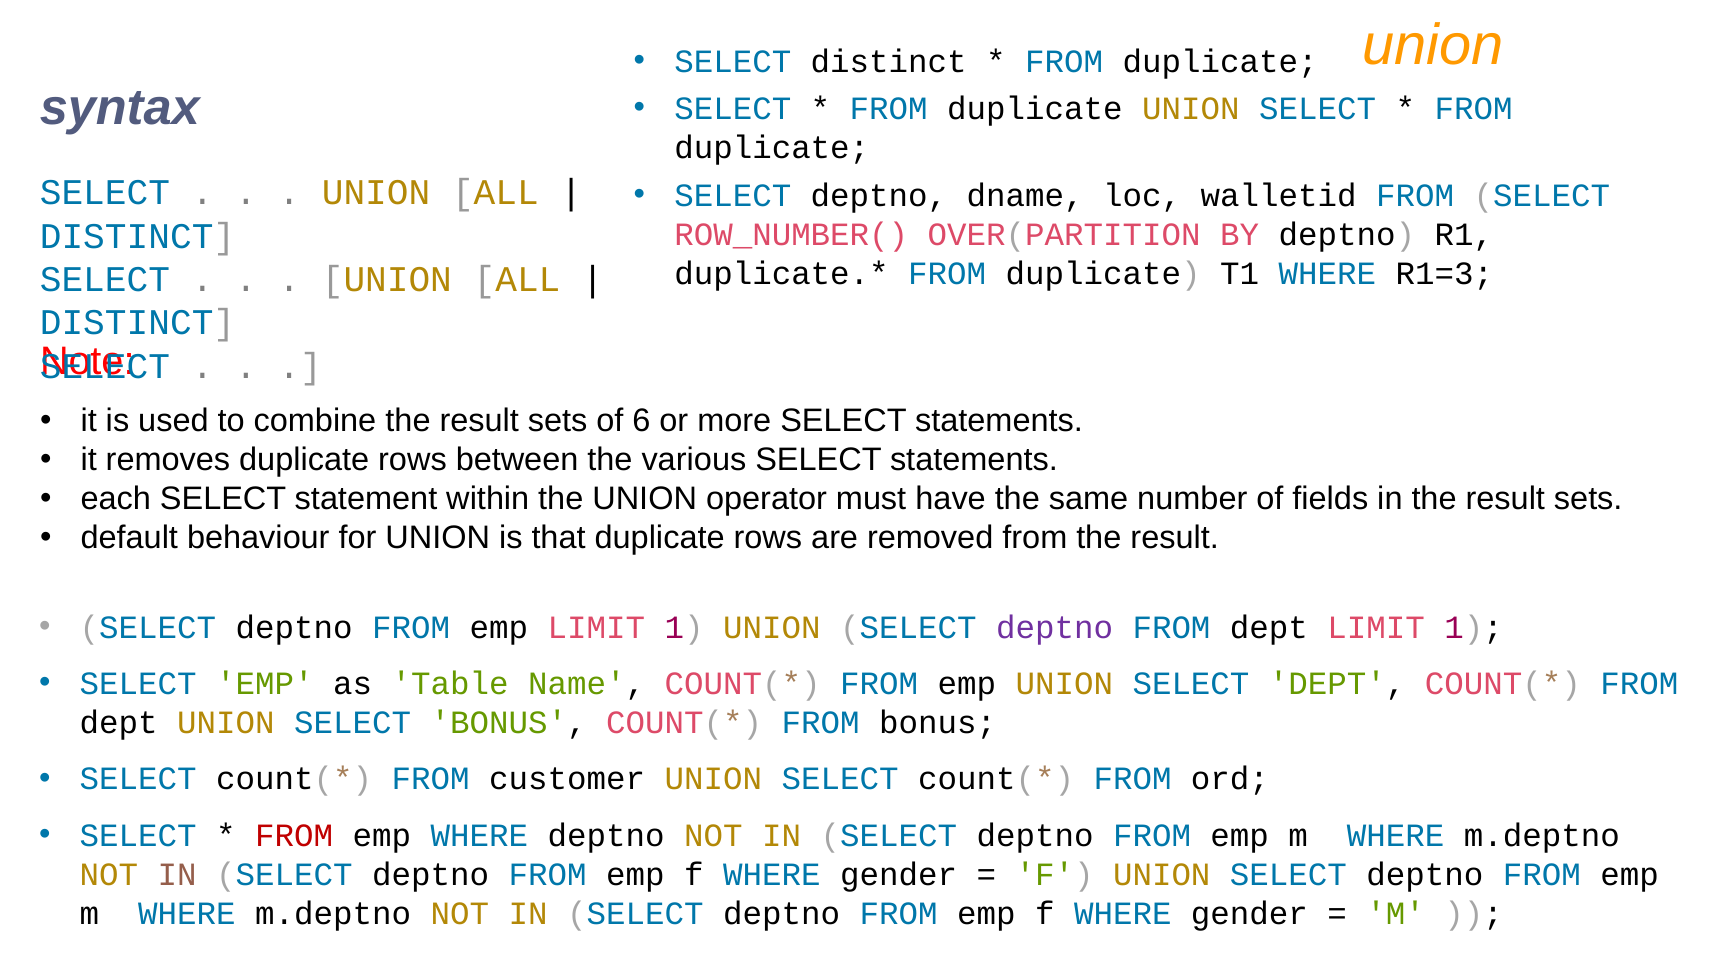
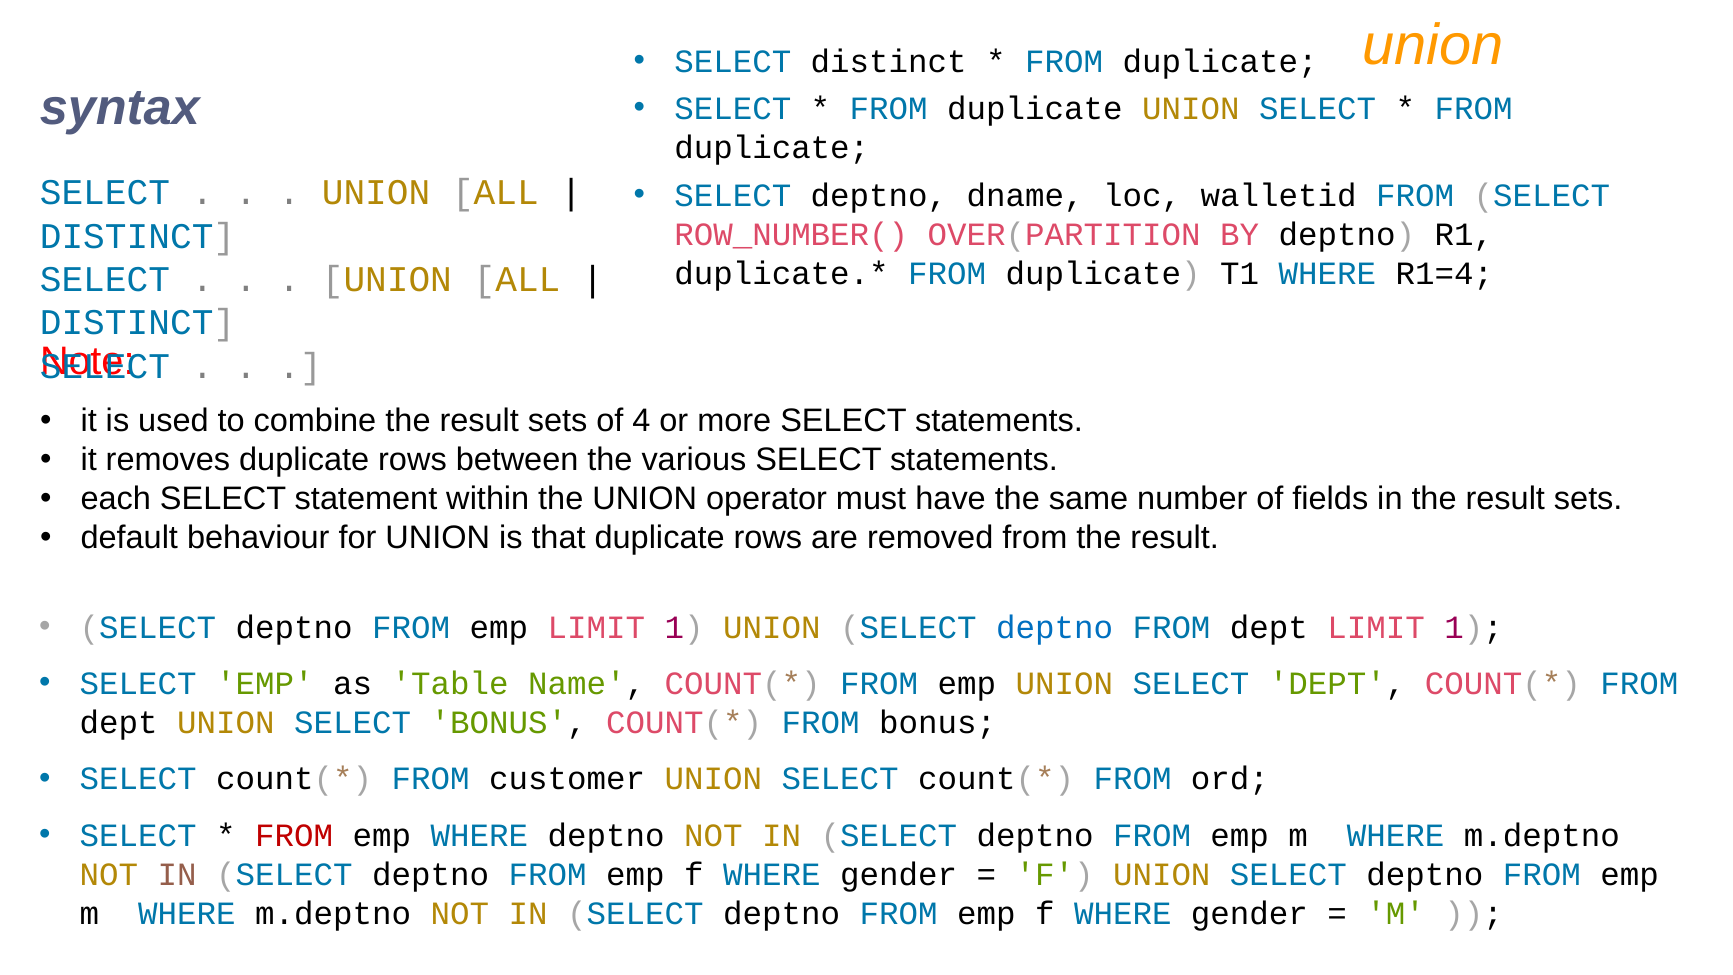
R1=3: R1=3 -> R1=4
6: 6 -> 4
deptno at (1055, 627) colour: purple -> blue
